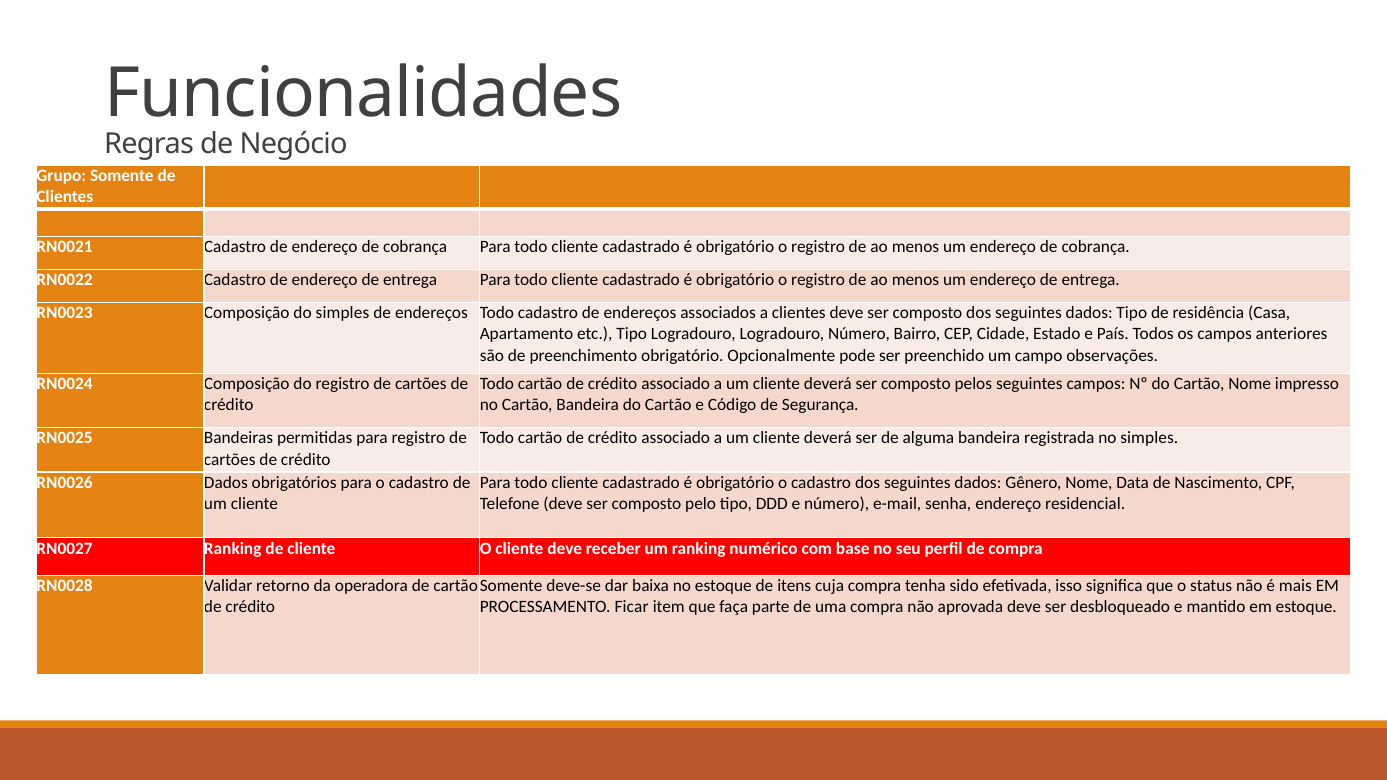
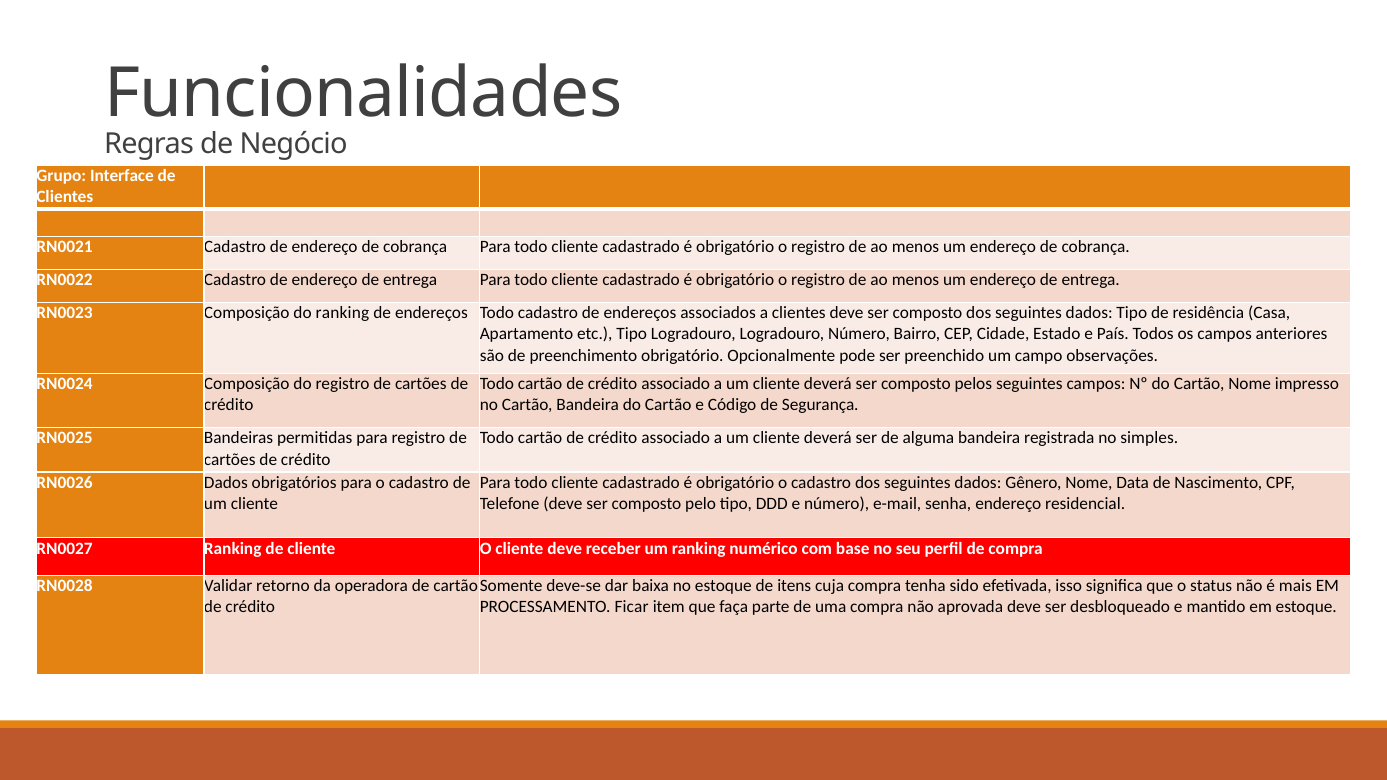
Grupo Somente: Somente -> Interface
do simples: simples -> ranking
